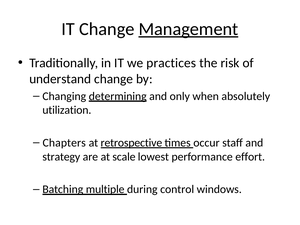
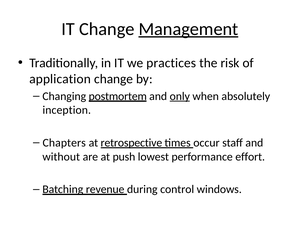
understand: understand -> application
determining: determining -> postmortem
only underline: none -> present
utilization: utilization -> inception
strategy: strategy -> without
scale: scale -> push
multiple: multiple -> revenue
